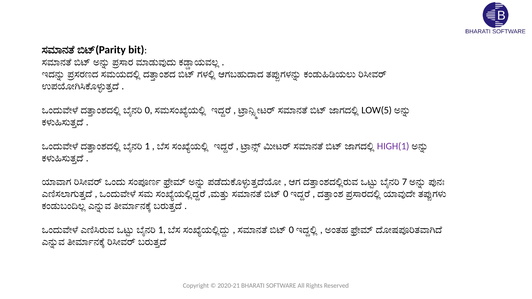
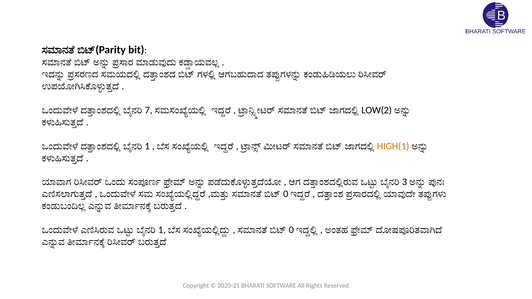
0 at (149, 110): 0 -> 7
LOW(5: LOW(5 -> LOW(2
HIGH(1 colour: purple -> orange
7: 7 -> 3
